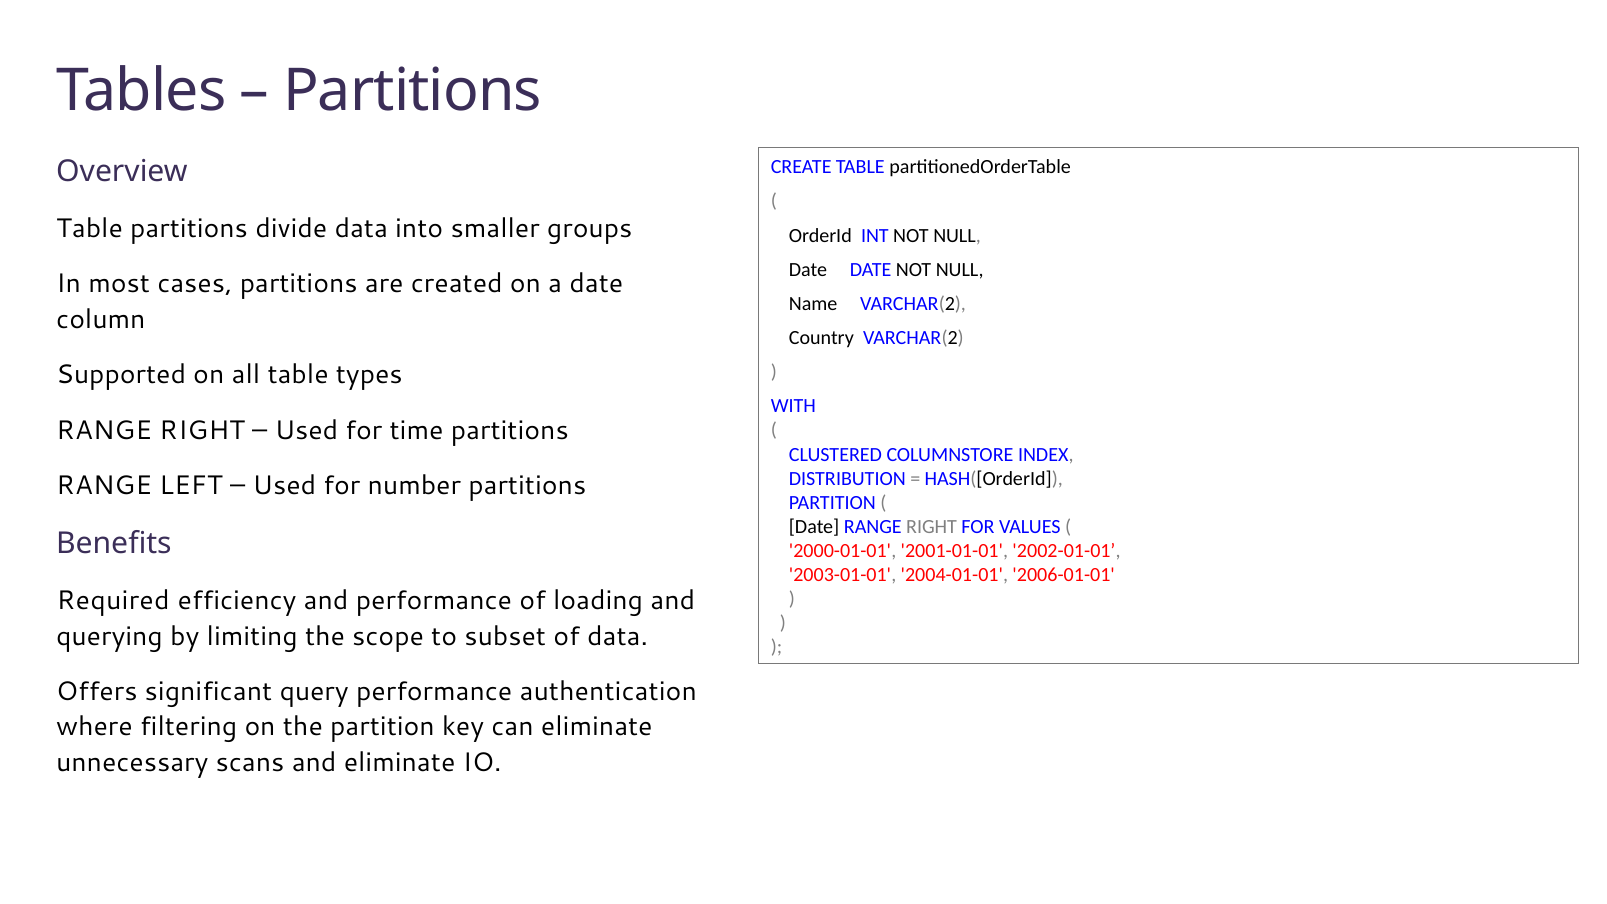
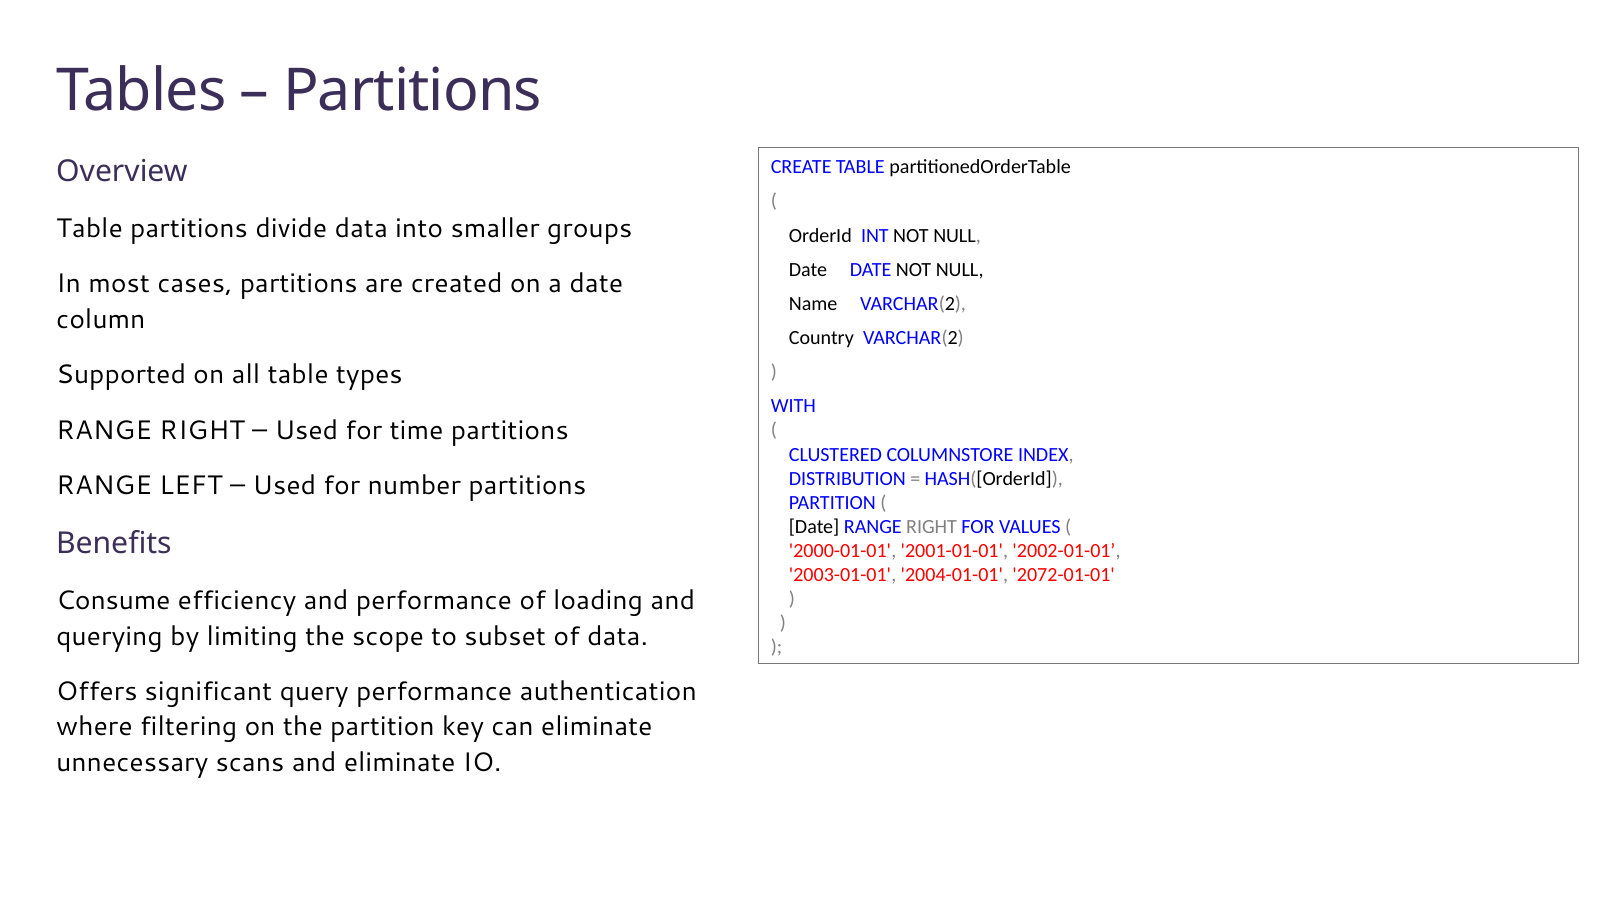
2006-01-01: 2006-01-01 -> 2072-01-01
Required: Required -> Consume
